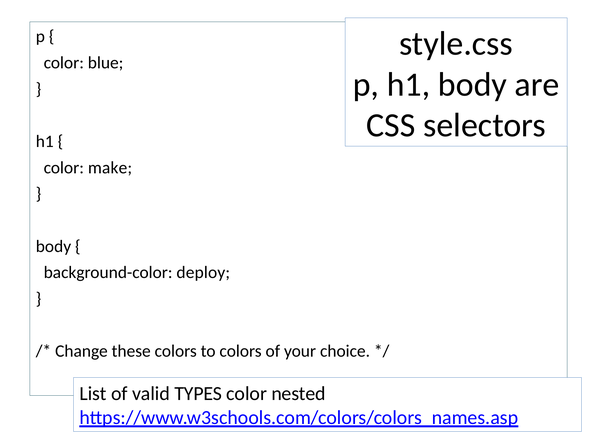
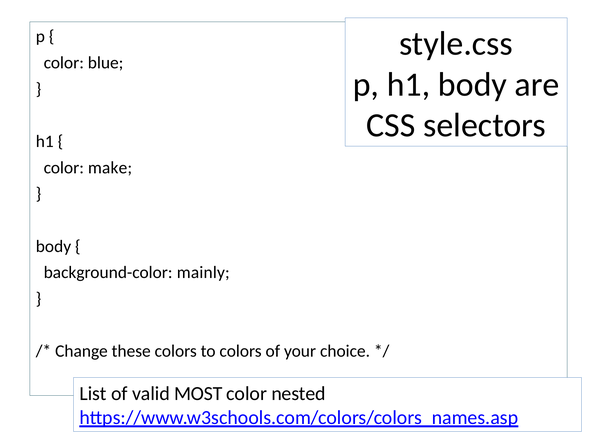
deploy: deploy -> mainly
TYPES: TYPES -> MOST
